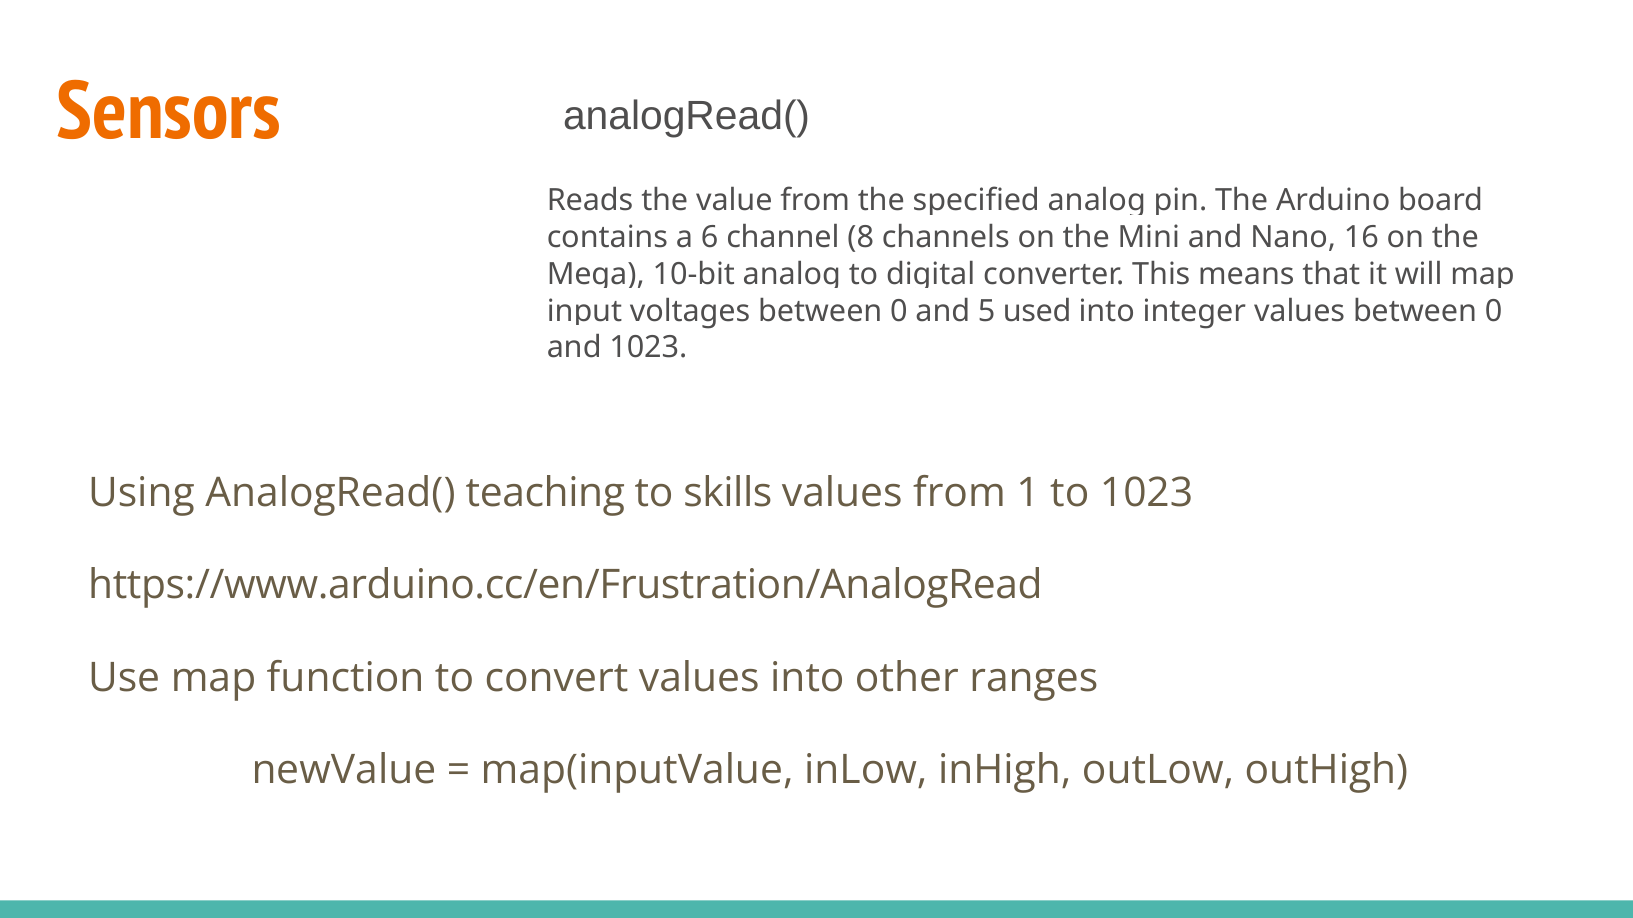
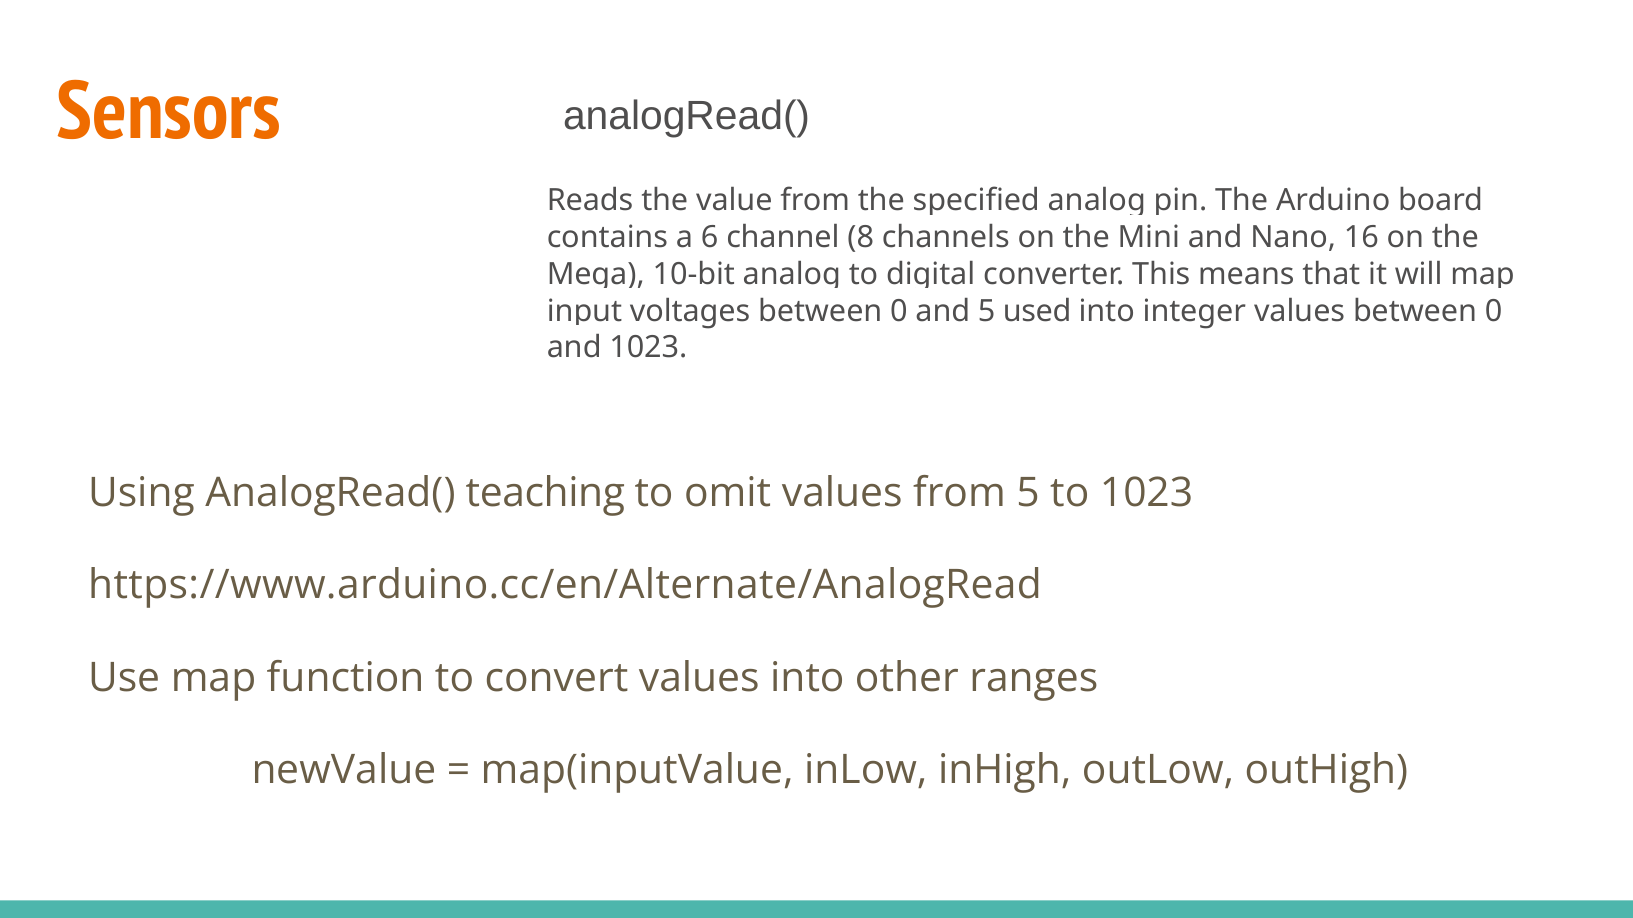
skills: skills -> omit
from 1: 1 -> 5
https://www.arduino.cc/en/Frustration/AnalogRead: https://www.arduino.cc/en/Frustration/AnalogRead -> https://www.arduino.cc/en/Alternate/AnalogRead
